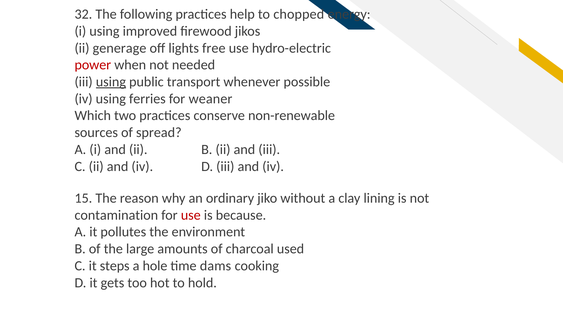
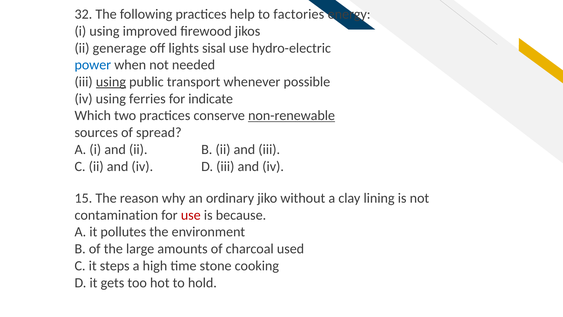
chopped: chopped -> factories
free: free -> sisal
power colour: red -> blue
weaner: weaner -> indicate
non-renewable underline: none -> present
hole: hole -> high
dams: dams -> stone
